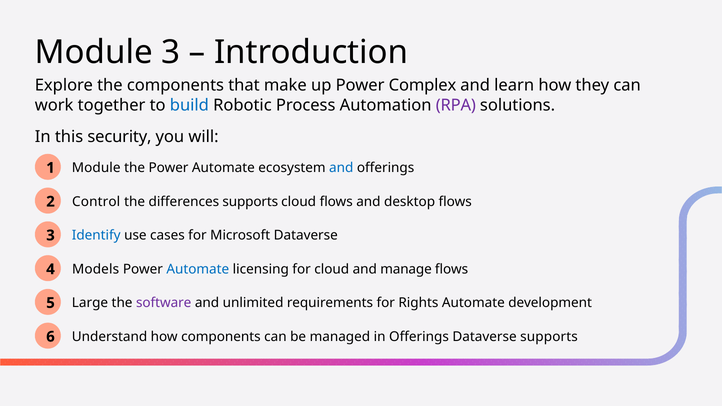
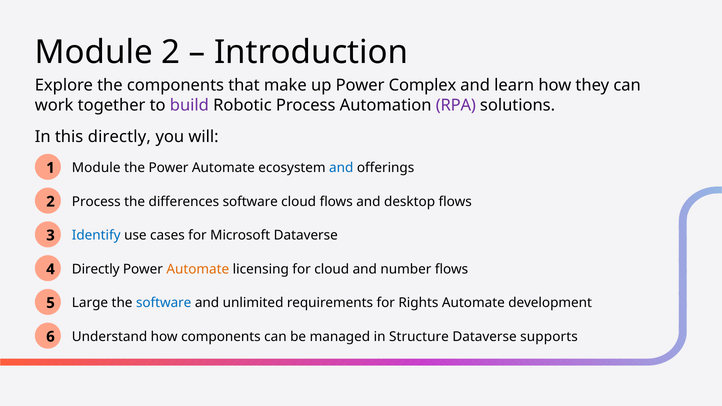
Module 3: 3 -> 2
build colour: blue -> purple
this security: security -> directly
2 Control: Control -> Process
differences supports: supports -> software
4 Models: Models -> Directly
Automate at (198, 269) colour: blue -> orange
manage: manage -> number
software at (164, 303) colour: purple -> blue
in Offerings: Offerings -> Structure
